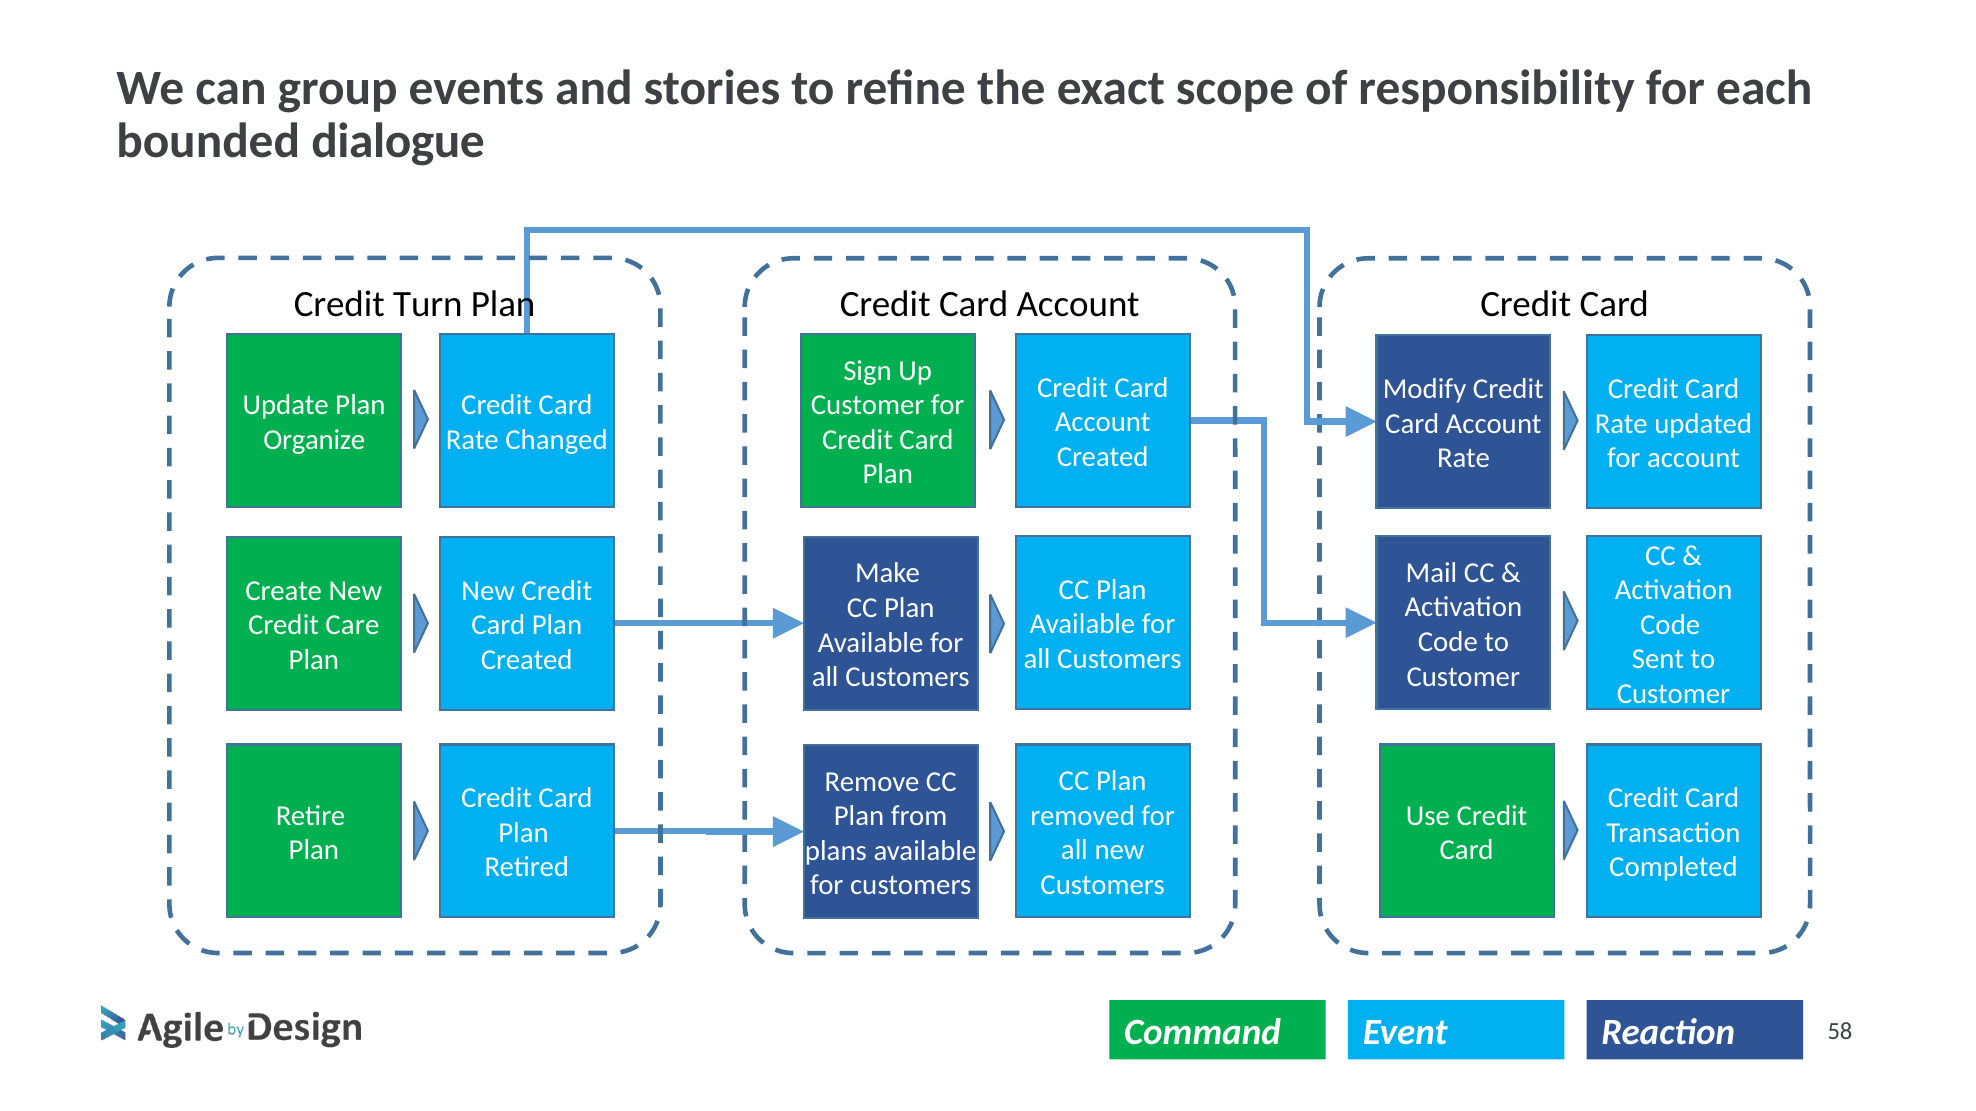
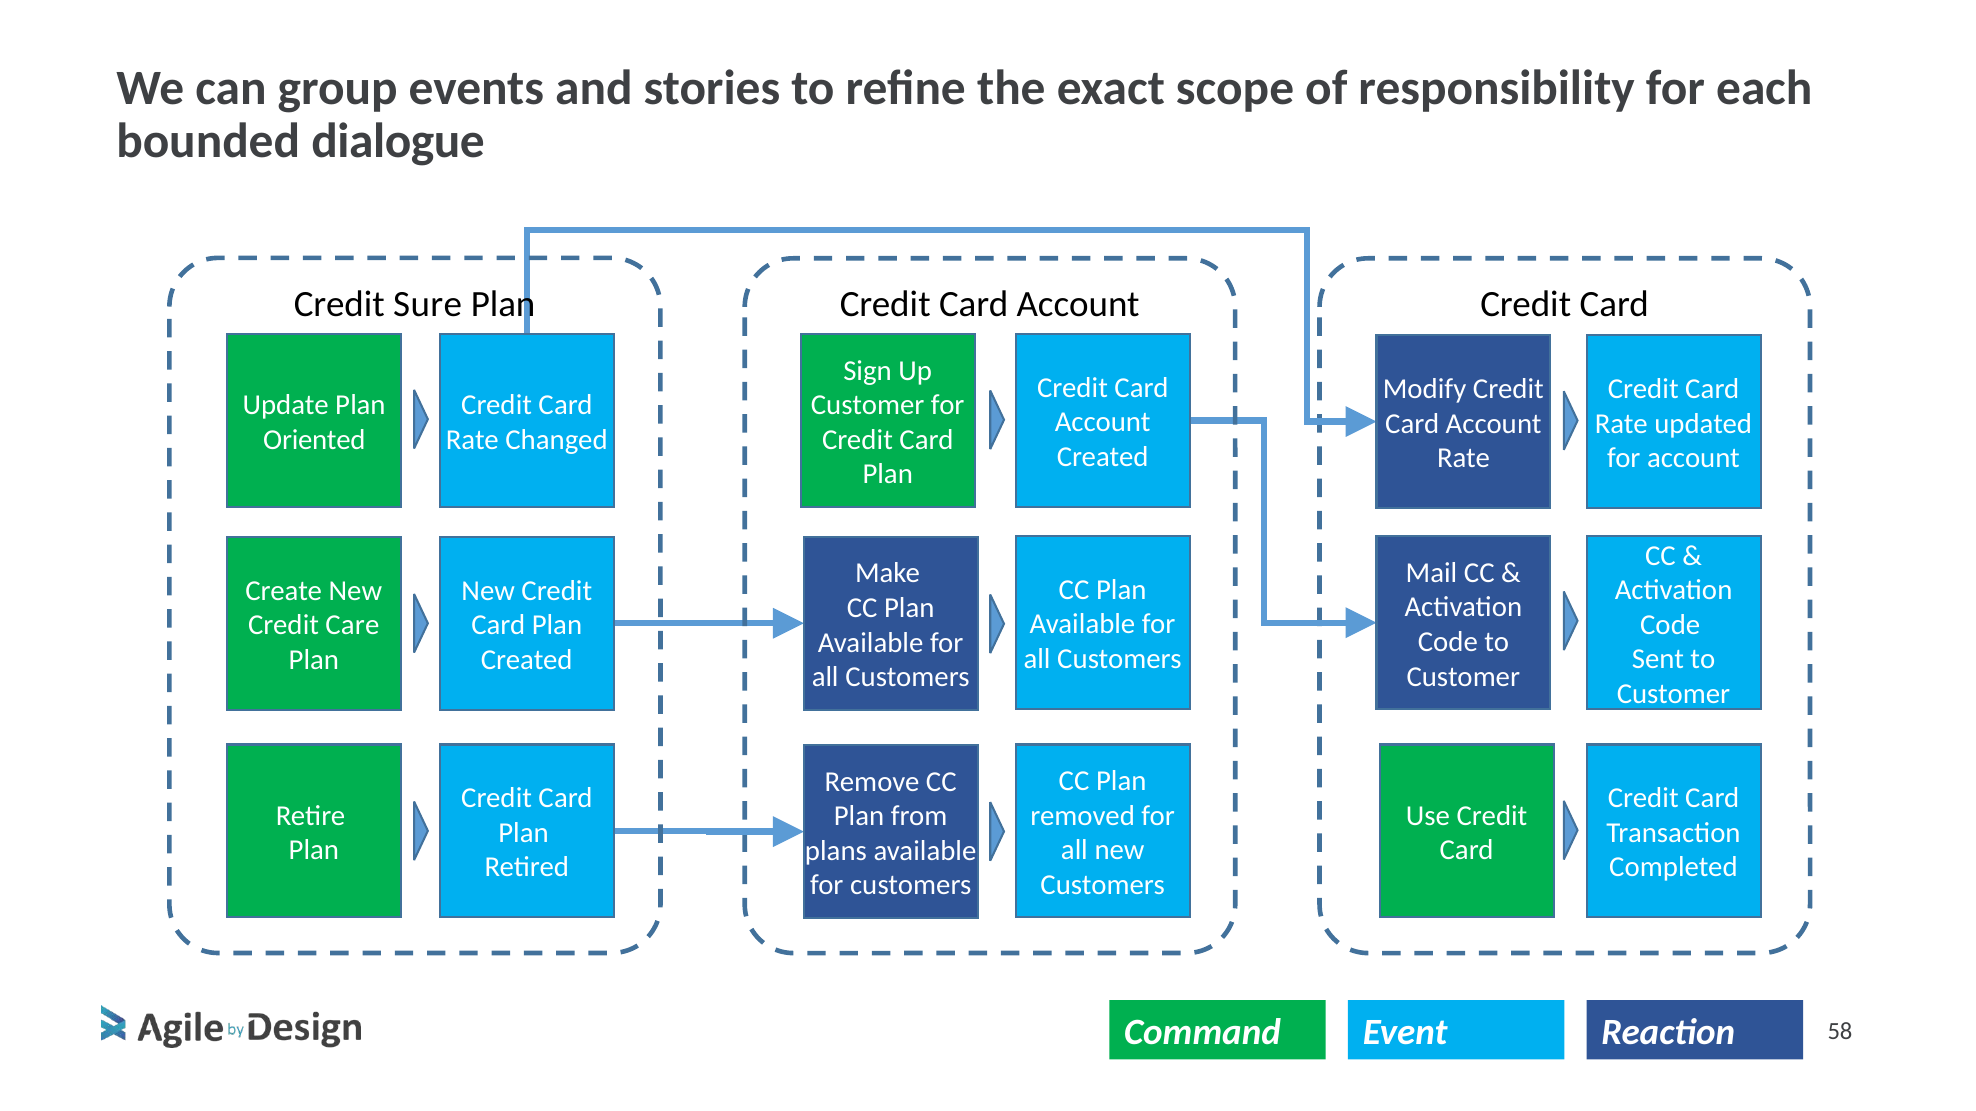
Turn: Turn -> Sure
Organize: Organize -> Oriented
